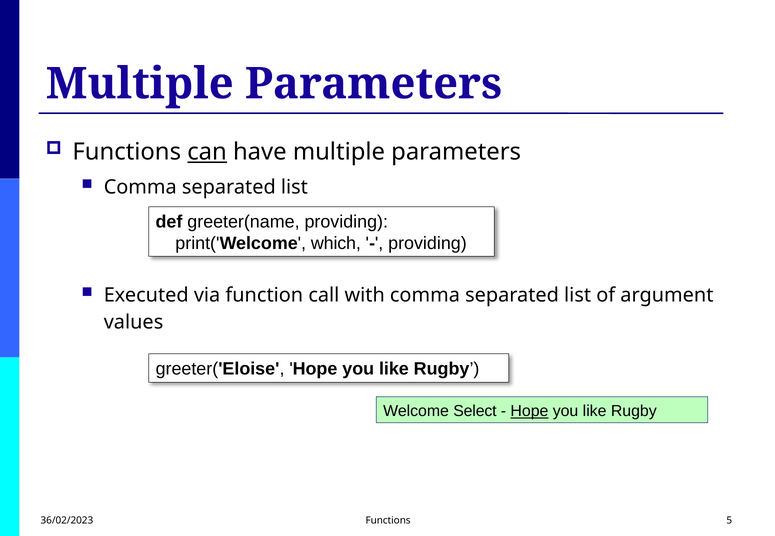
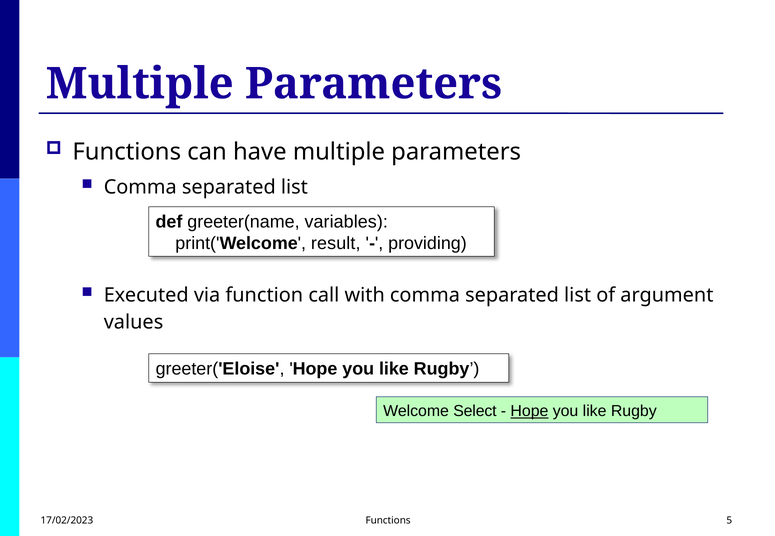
can underline: present -> none
greeter(name providing: providing -> variables
which: which -> result
36/02/2023: 36/02/2023 -> 17/02/2023
